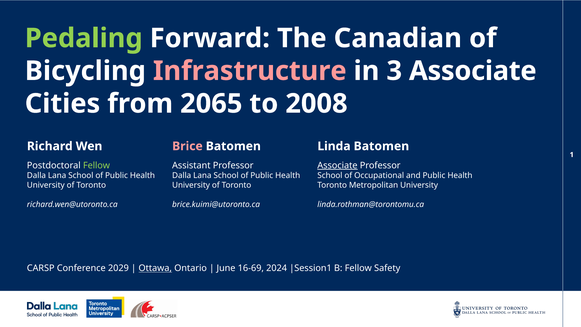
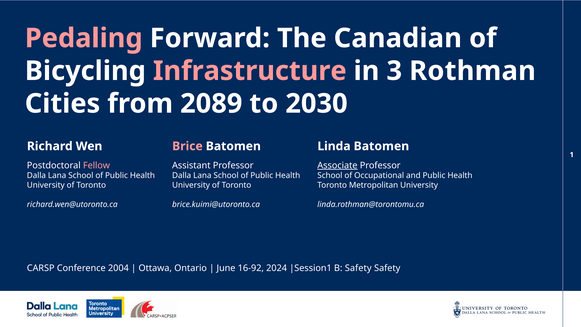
Pedaling colour: light green -> pink
3 Associate: Associate -> Rothman
2065: 2065 -> 2089
2008: 2008 -> 2030
Fellow at (96, 165) colour: light green -> pink
2029: 2029 -> 2004
Ottawa underline: present -> none
16-69: 16-69 -> 16-92
B Fellow: Fellow -> Safety
